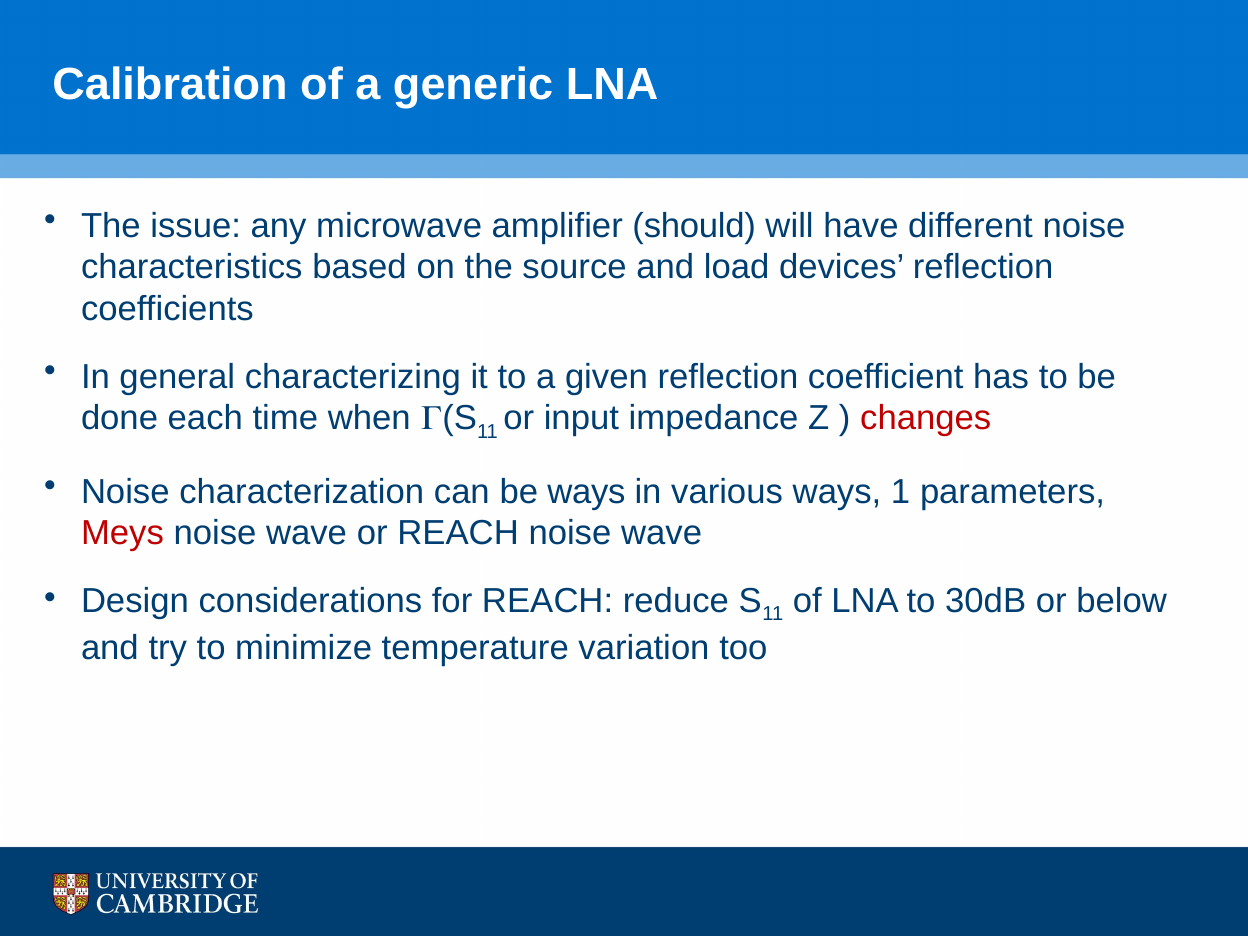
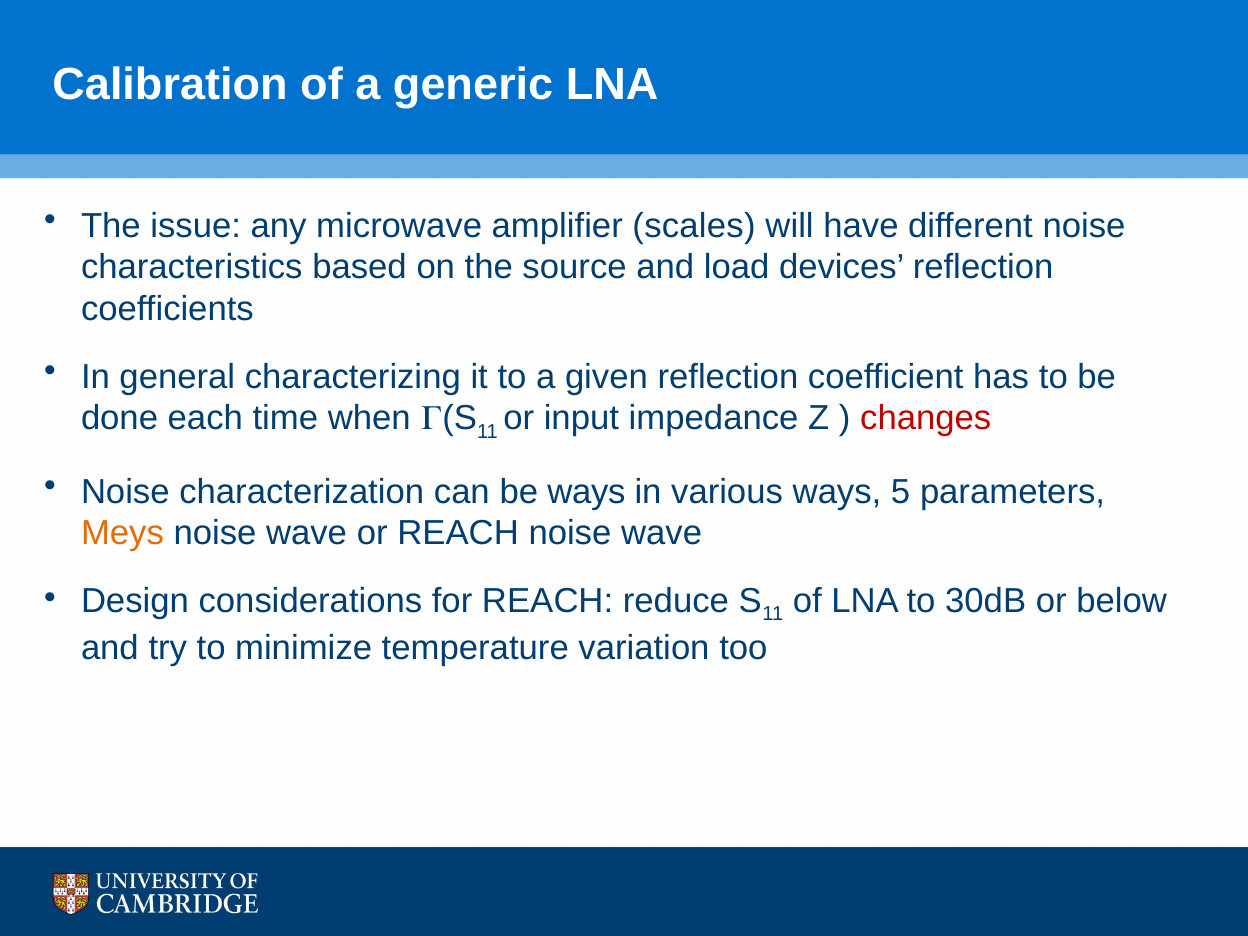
should: should -> scales
1: 1 -> 5
Meys colour: red -> orange
